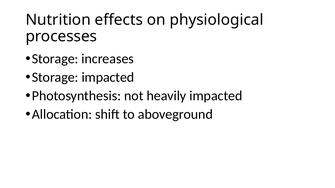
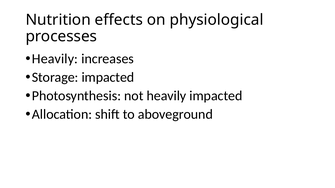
Storage at (55, 59): Storage -> Heavily
